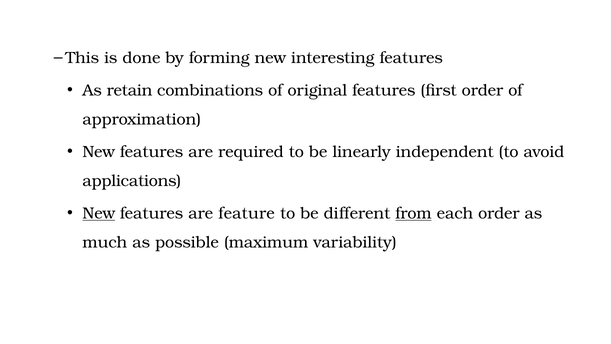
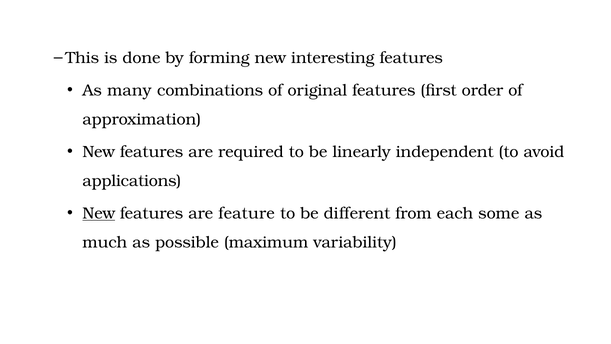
retain: retain -> many
from underline: present -> none
each order: order -> some
